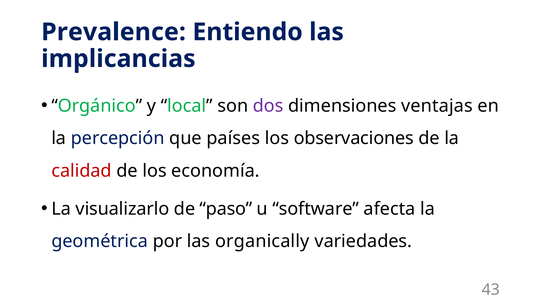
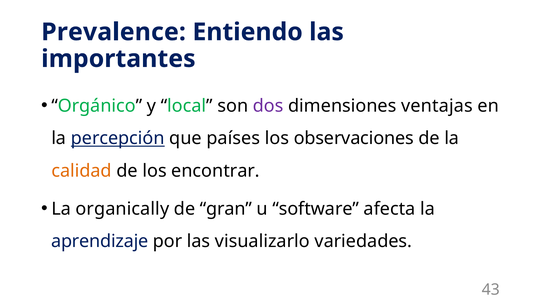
implicancias: implicancias -> importantes
percepción underline: none -> present
calidad colour: red -> orange
economía: economía -> encontrar
visualizarlo: visualizarlo -> organically
paso: paso -> gran
geométrica: geométrica -> aprendizaje
organically: organically -> visualizarlo
